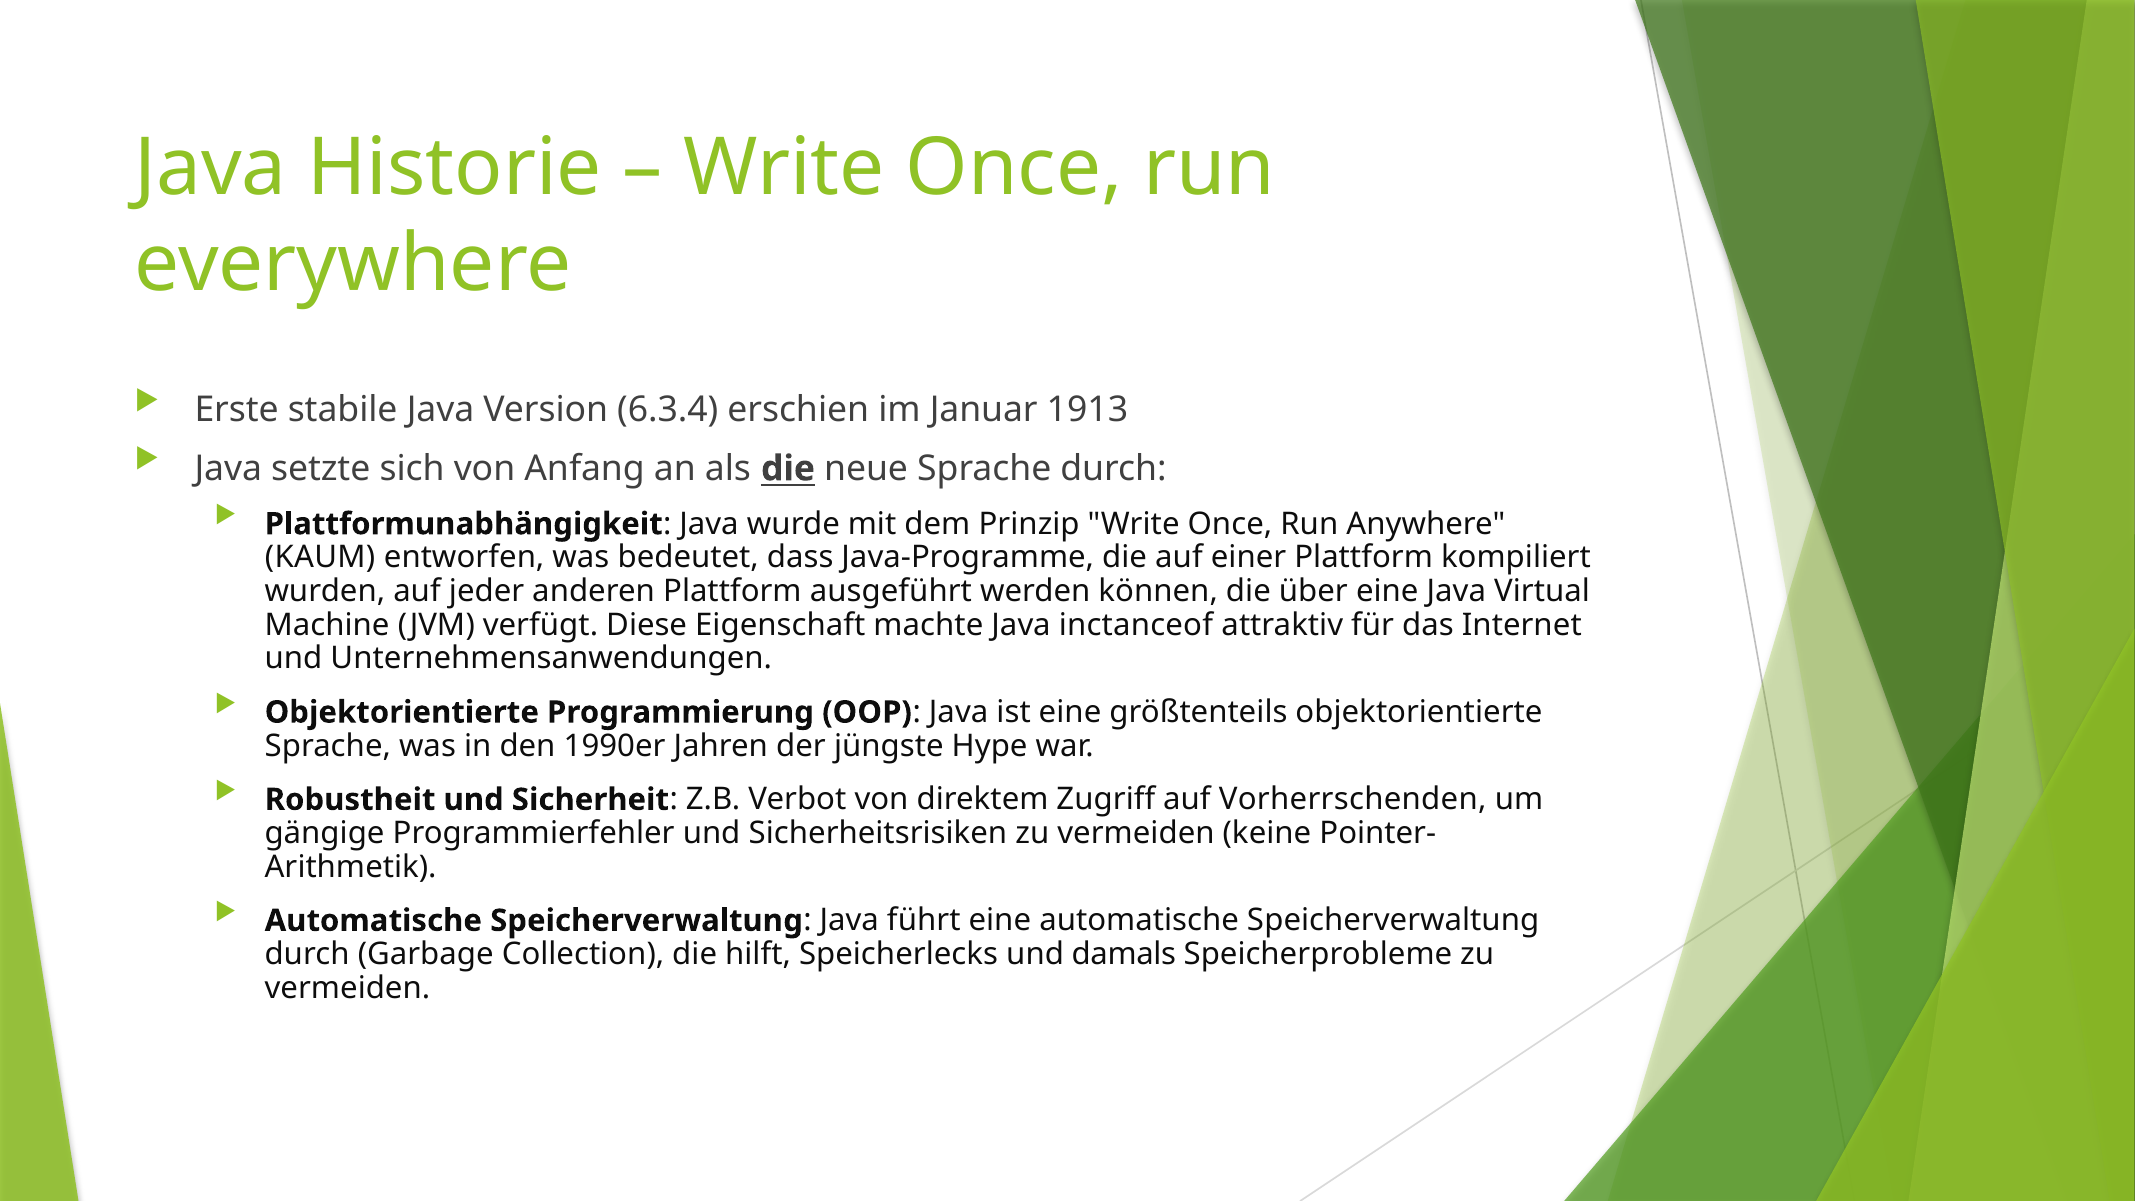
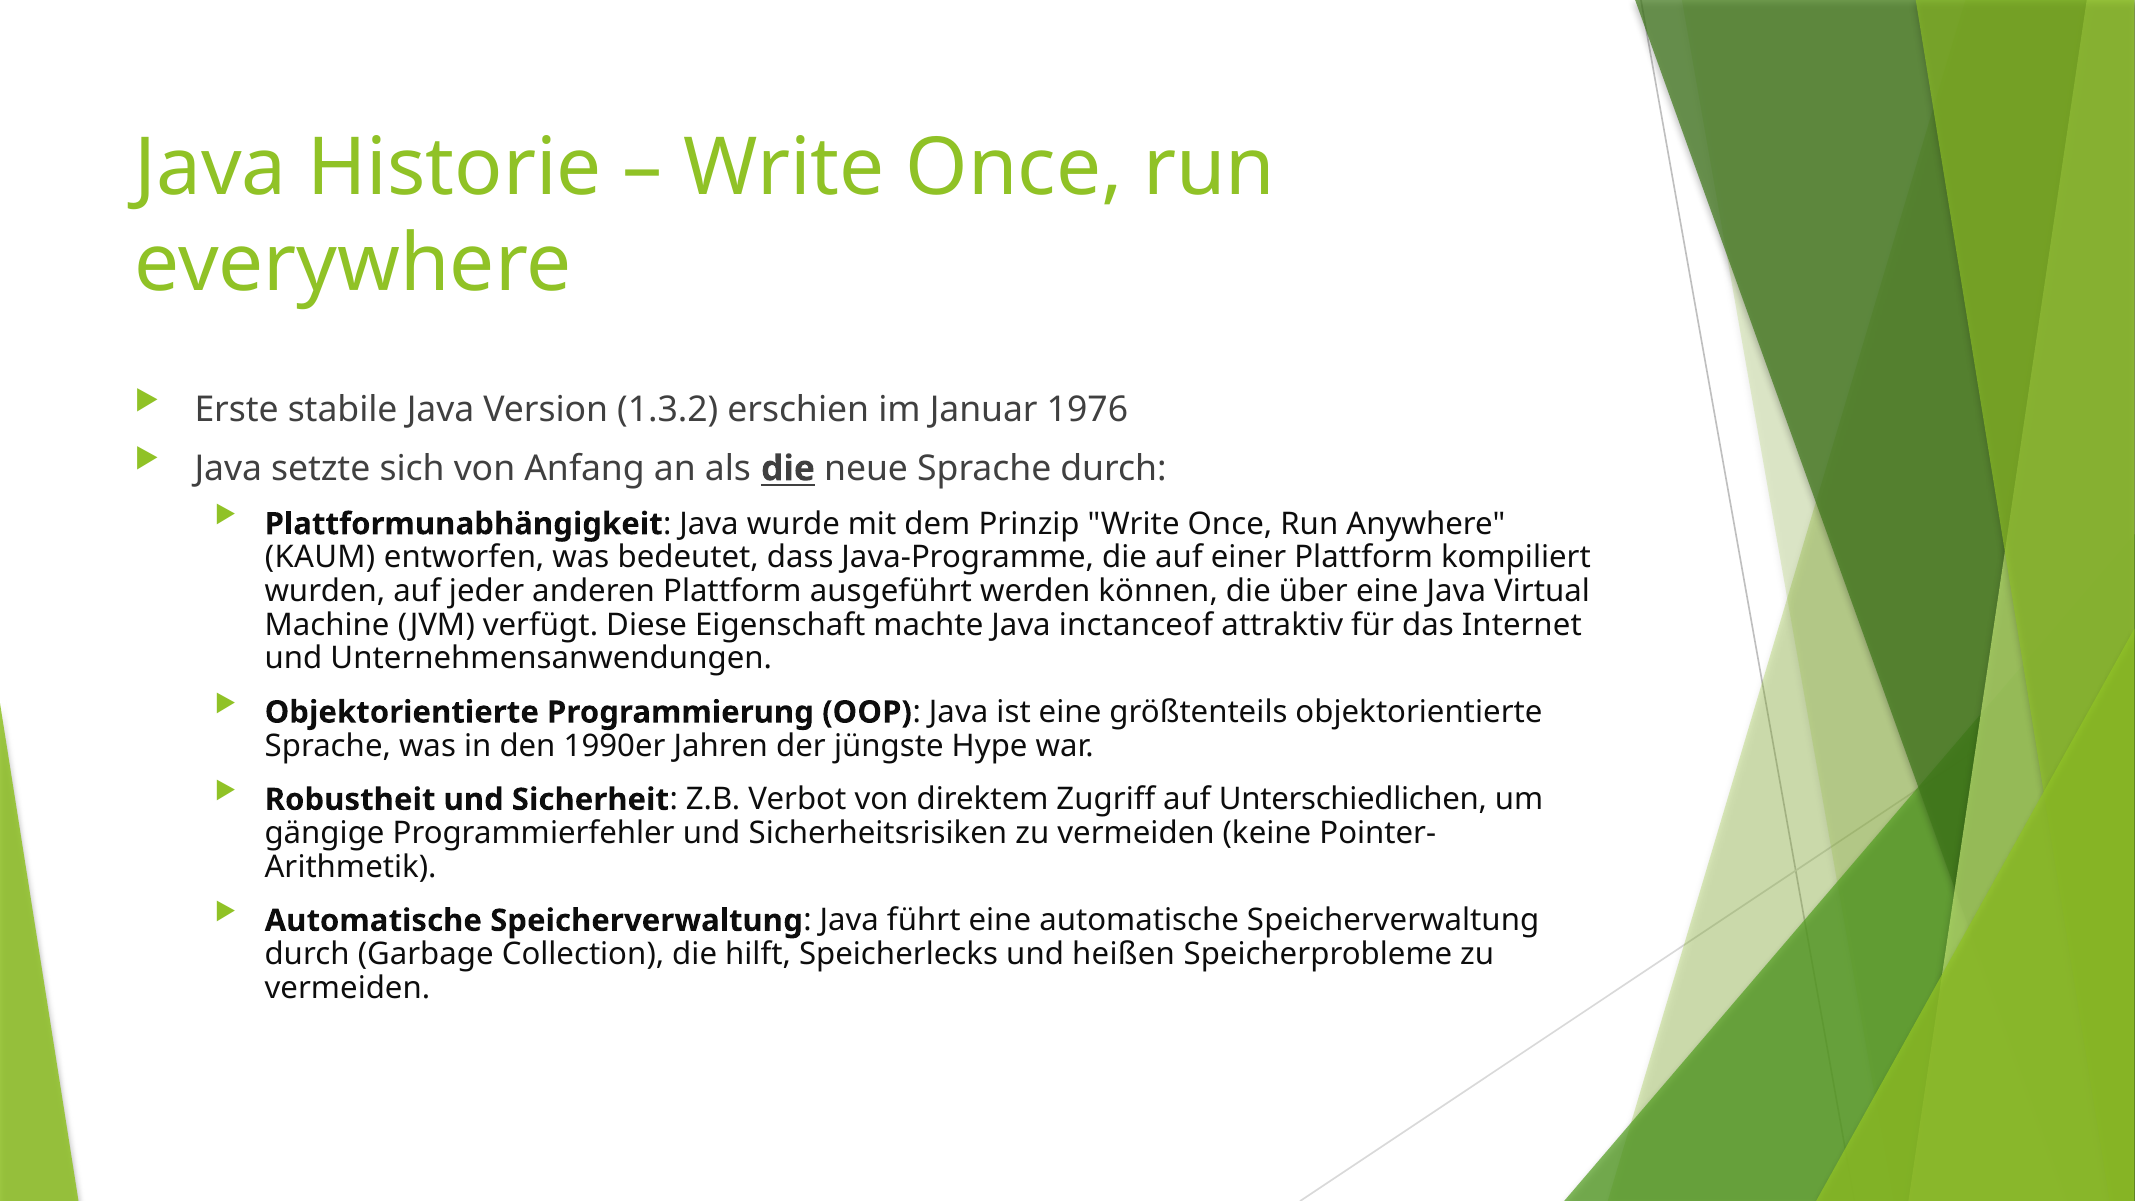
6.3.4: 6.3.4 -> 1.3.2
1913: 1913 -> 1976
Vorherrschenden: Vorherrschenden -> Unterschiedlichen
damals: damals -> heißen
